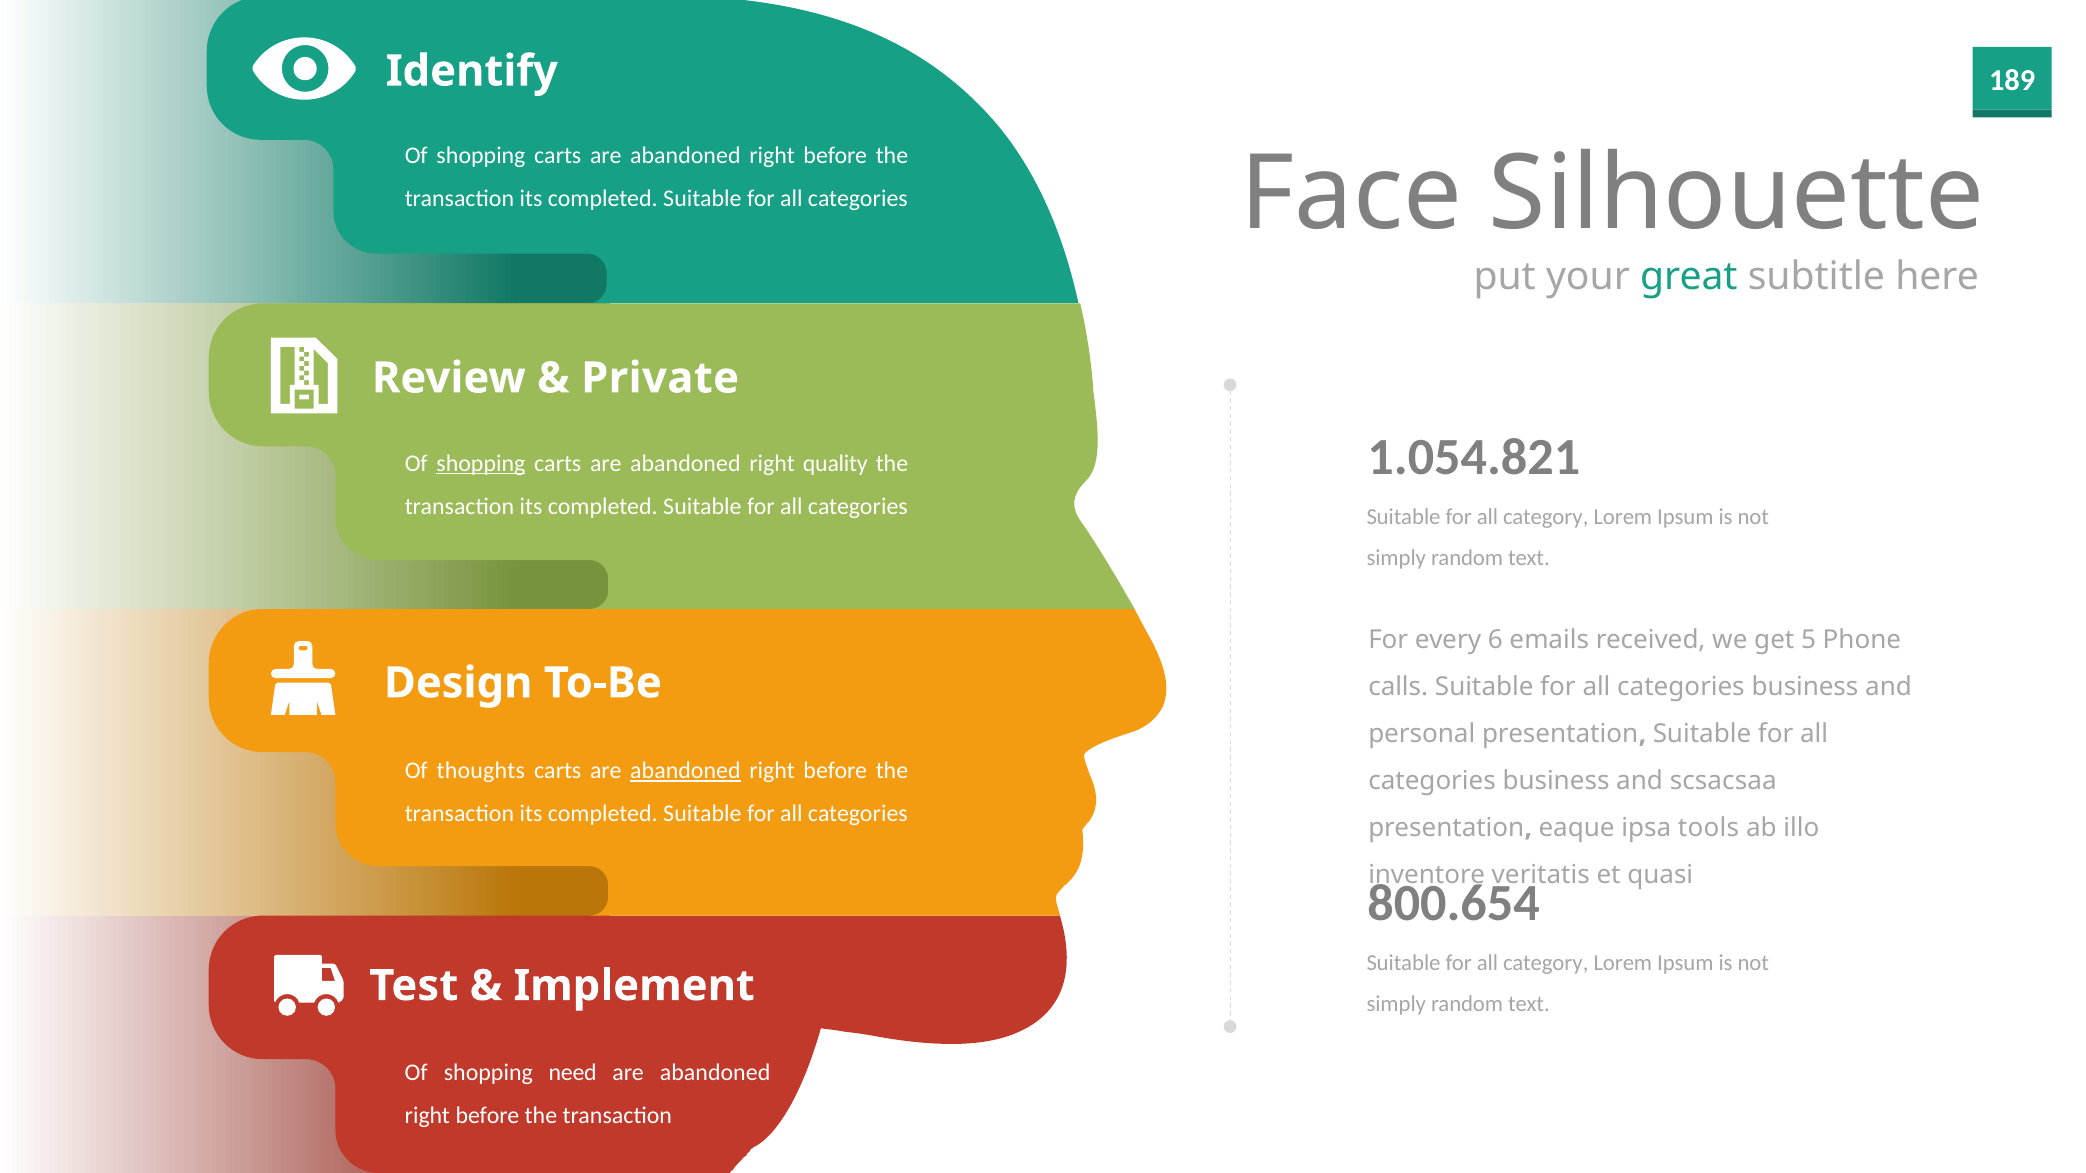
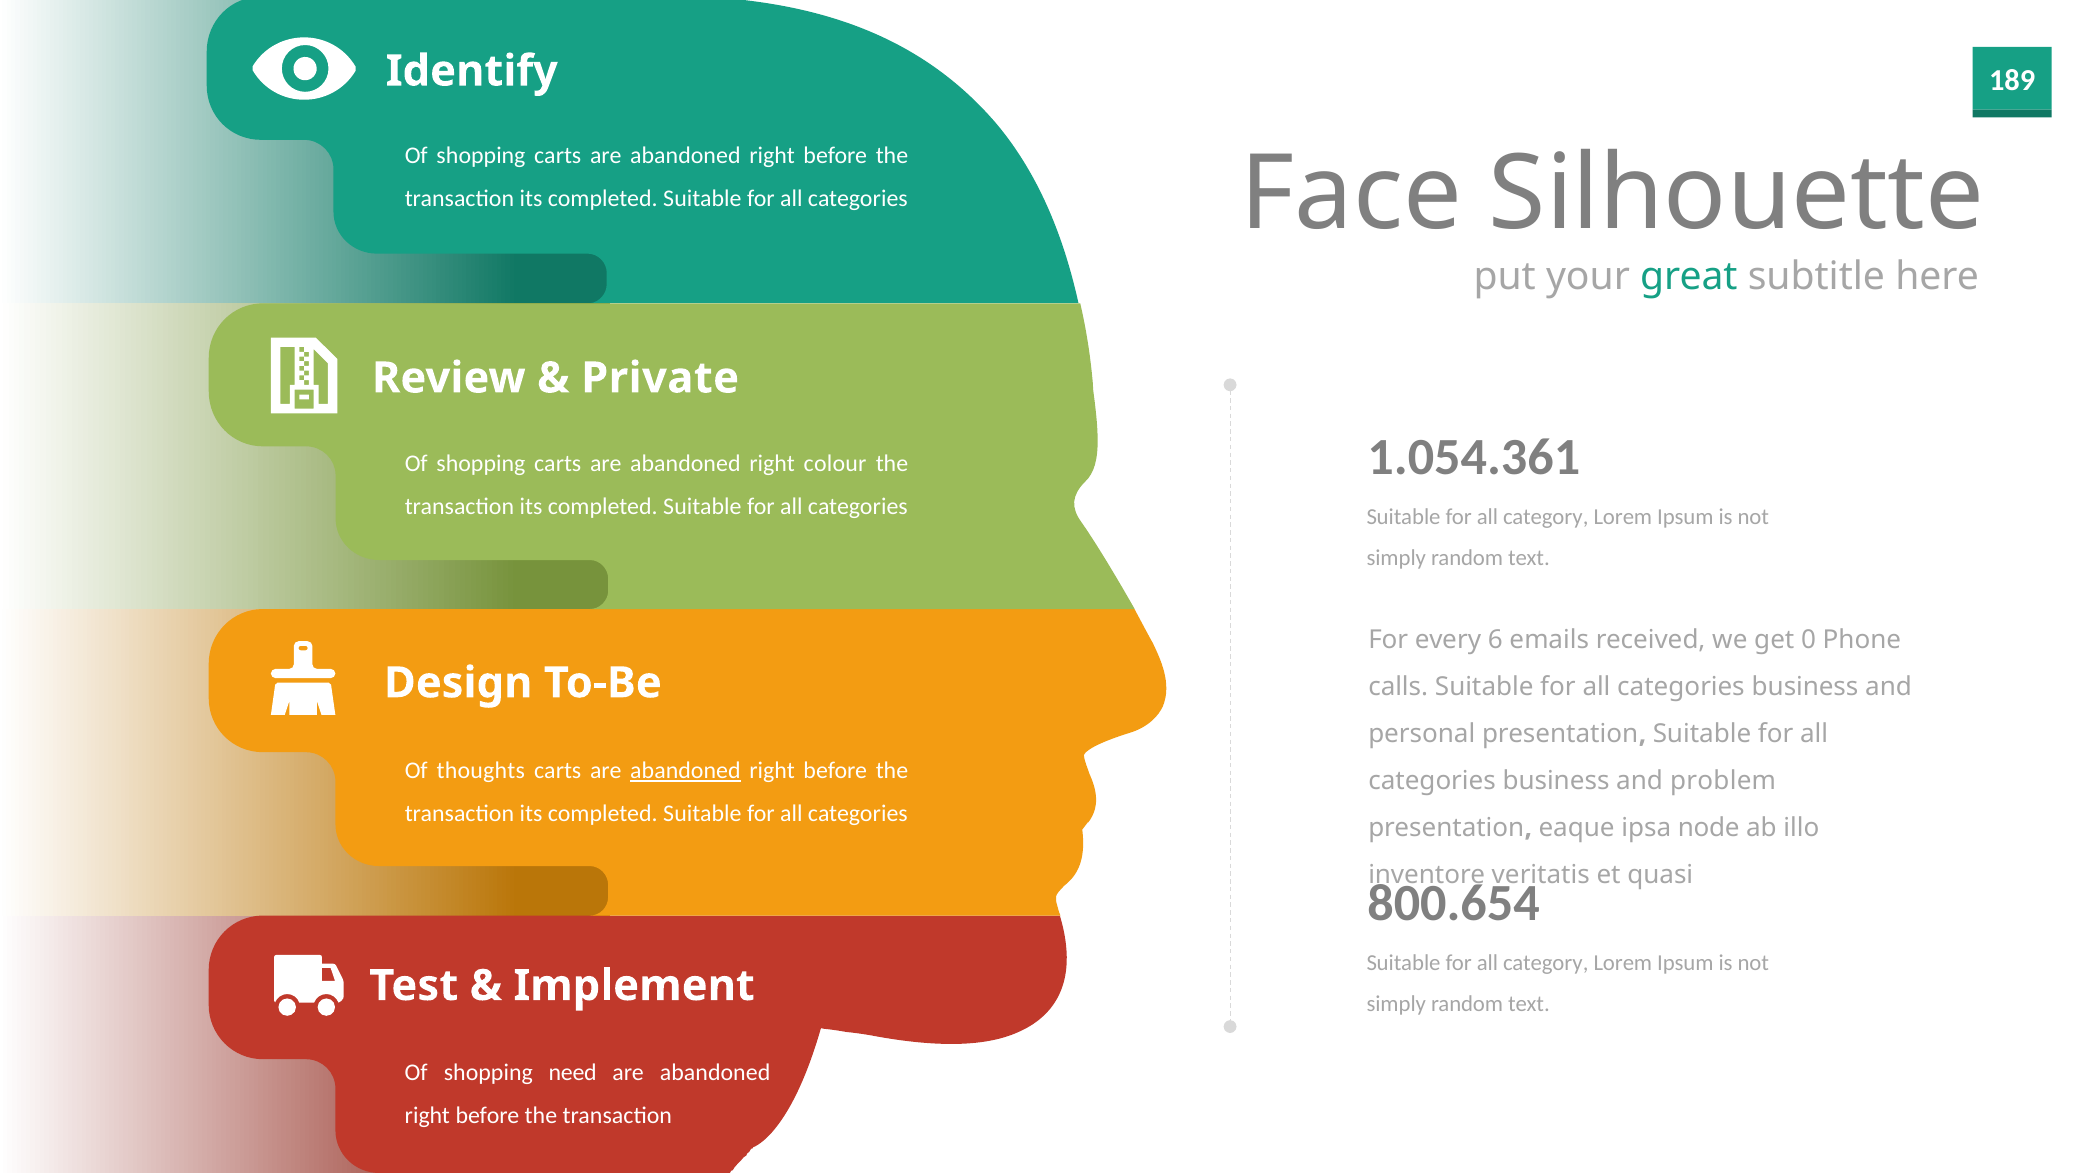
1.054.821: 1.054.821 -> 1.054.361
shopping at (481, 463) underline: present -> none
quality: quality -> colour
5: 5 -> 0
scsacsaa: scsacsaa -> problem
tools: tools -> node
